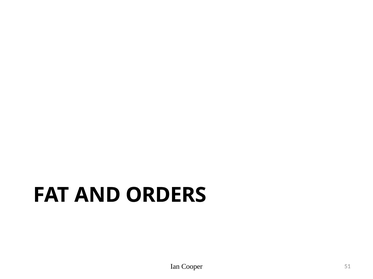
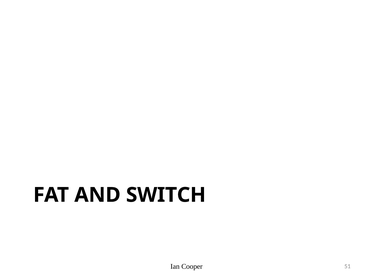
ORDERS: ORDERS -> SWITCH
